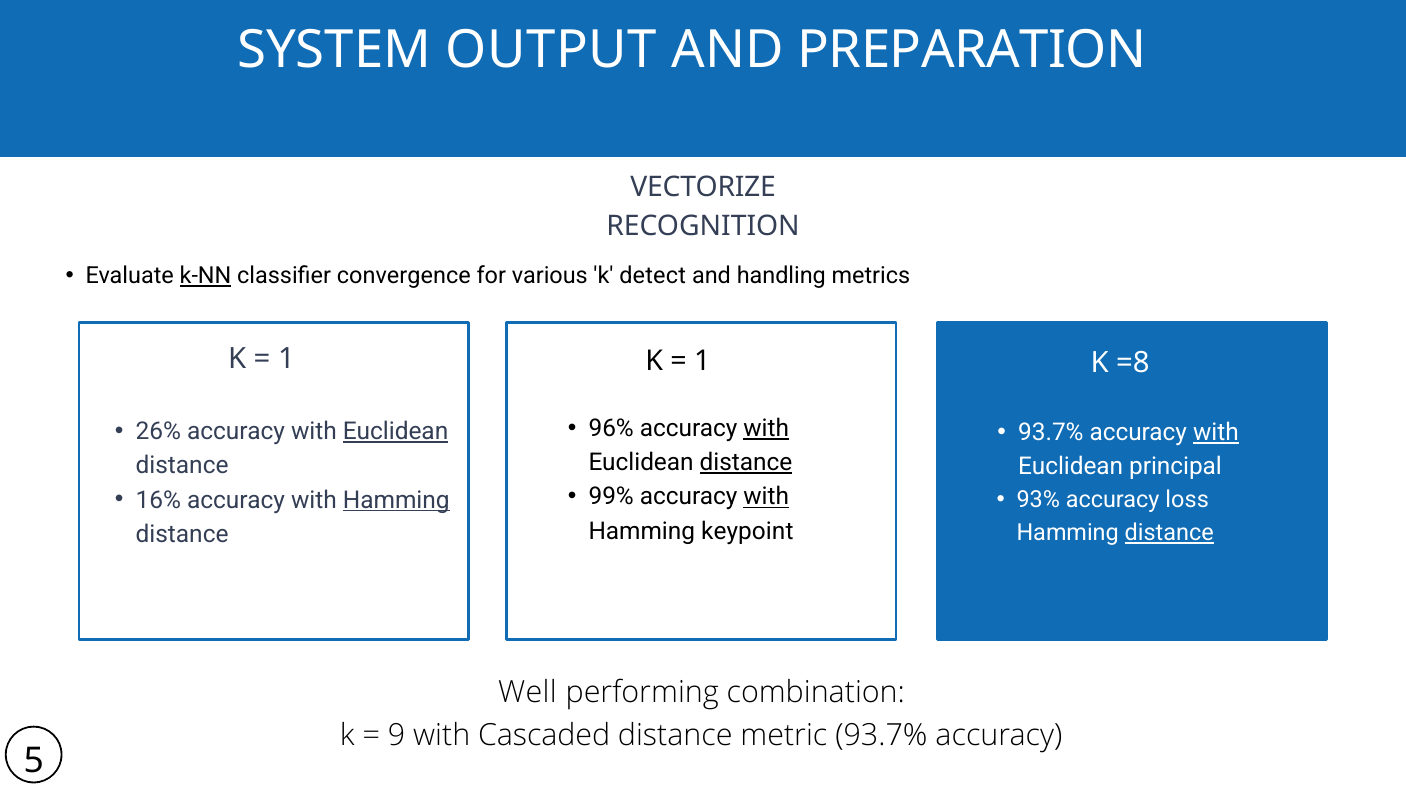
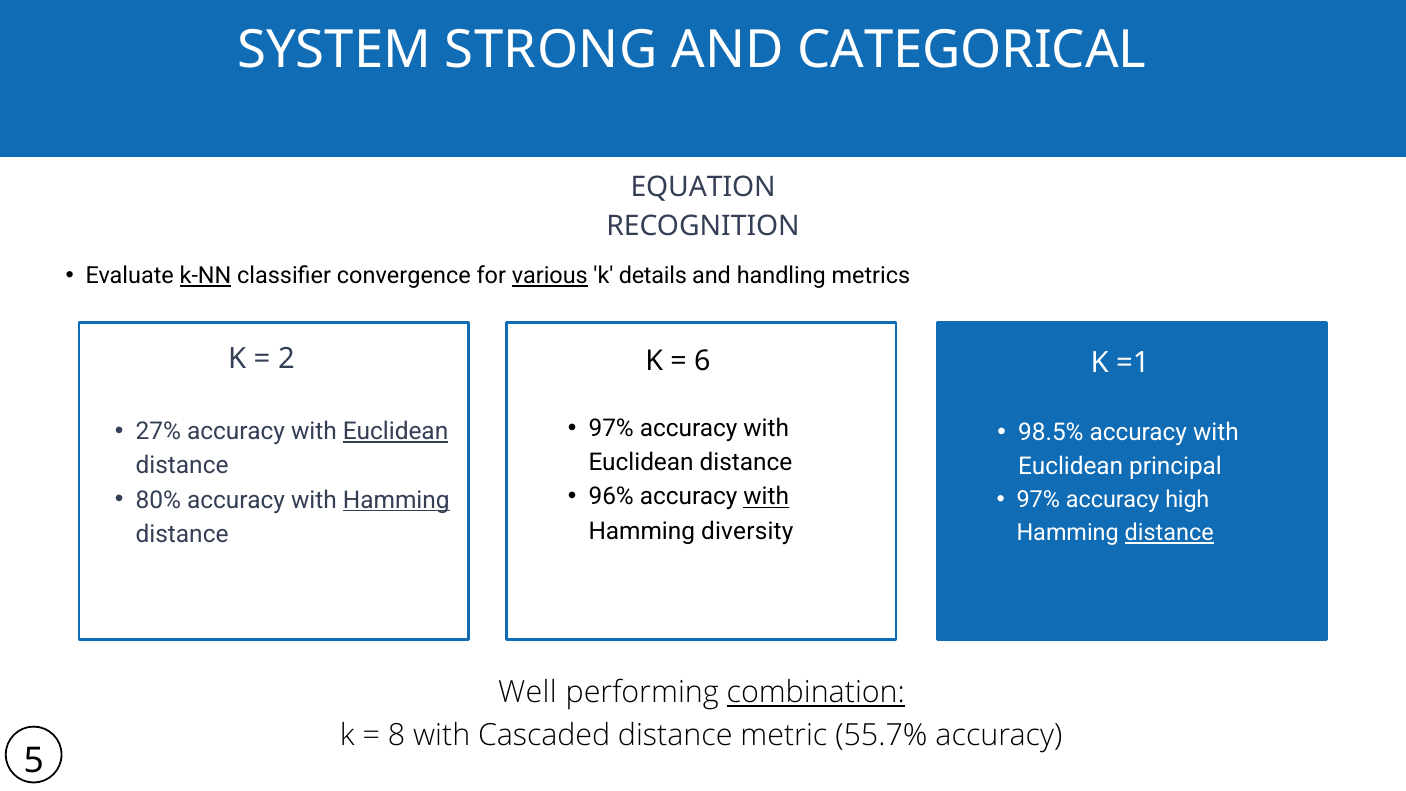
OUTPUT: OUTPUT -> STRONG
PREPARATION: PREPARATION -> CATEGORICAL
VECTORIZE: VECTORIZE -> EQUATION
various underline: none -> present
detect: detect -> details
1 at (286, 359): 1 -> 2
1 at (702, 361): 1 -> 6
=8: =8 -> =1
96% at (611, 428): 96% -> 97%
with at (766, 428) underline: present -> none
26%: 26% -> 27%
93.7% at (1051, 433): 93.7% -> 98.5%
with at (1216, 433) underline: present -> none
distance at (746, 463) underline: present -> none
99%: 99% -> 96%
16%: 16% -> 80%
93% at (1038, 500): 93% -> 97%
loss: loss -> high
keypoint: keypoint -> diversity
combination underline: none -> present
9: 9 -> 8
metric 93.7%: 93.7% -> 55.7%
